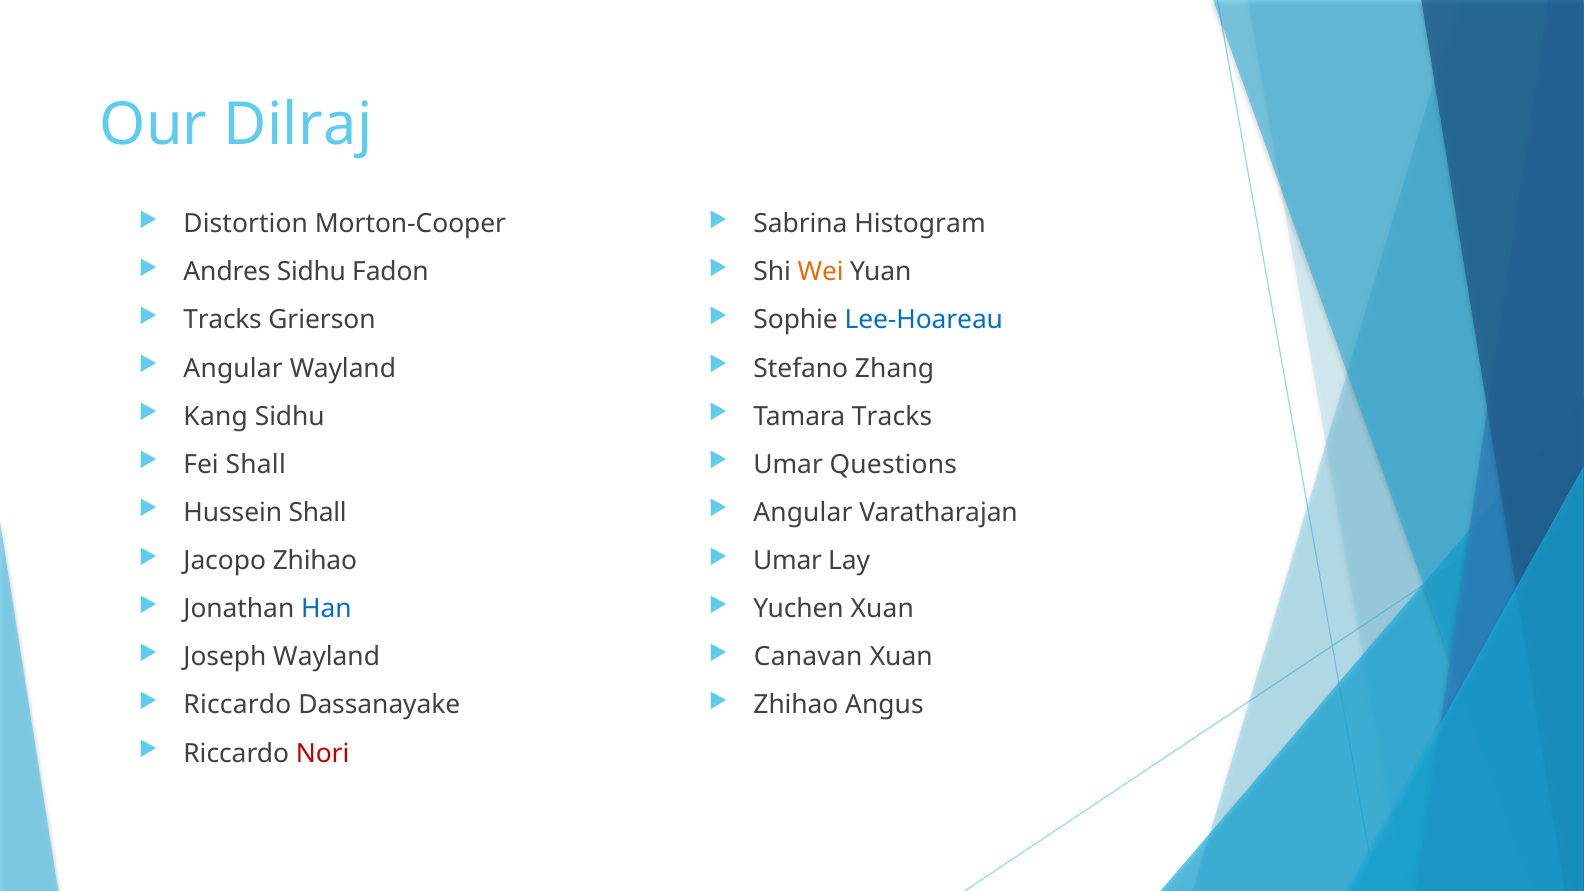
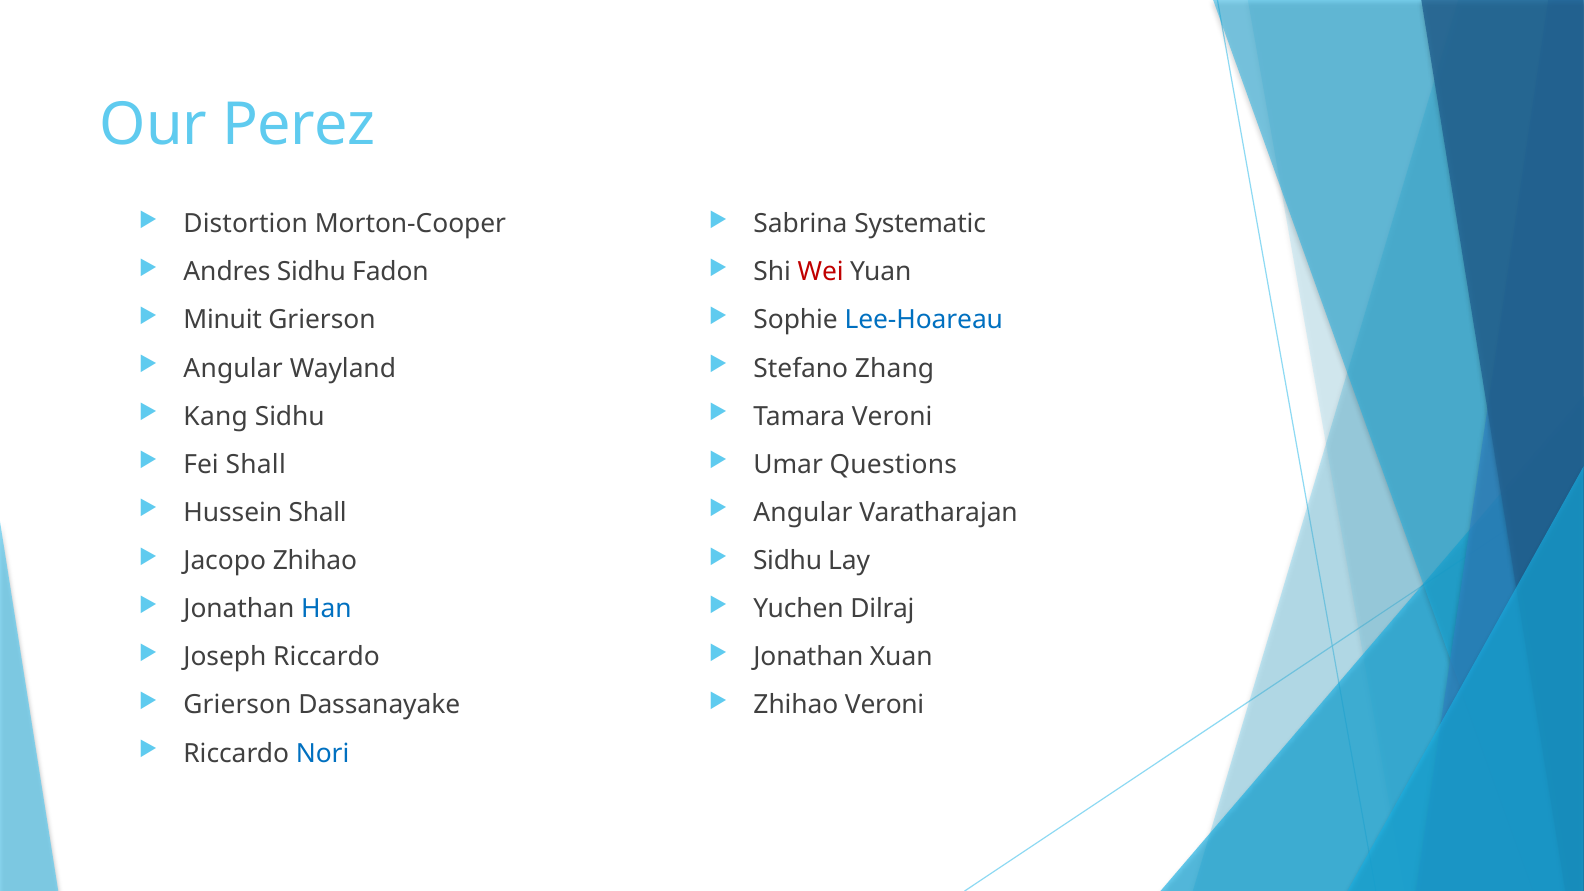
Dilraj: Dilraj -> Perez
Histogram: Histogram -> Systematic
Wei colour: orange -> red
Tracks at (223, 320): Tracks -> Minuit
Tamara Tracks: Tracks -> Veroni
Umar at (788, 561): Umar -> Sidhu
Yuchen Xuan: Xuan -> Dilraj
Joseph Wayland: Wayland -> Riccardo
Canavan at (808, 657): Canavan -> Jonathan
Riccardo at (237, 705): Riccardo -> Grierson
Zhihao Angus: Angus -> Veroni
Nori colour: red -> blue
